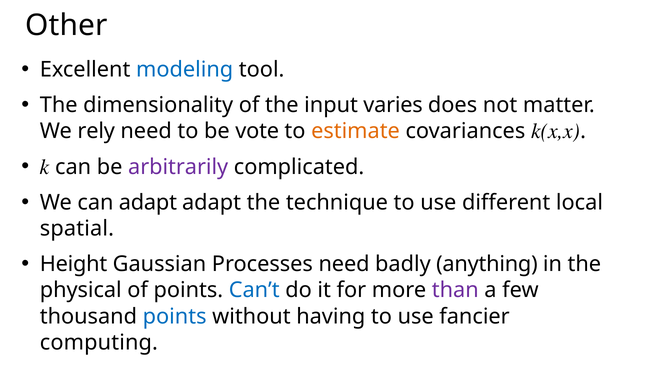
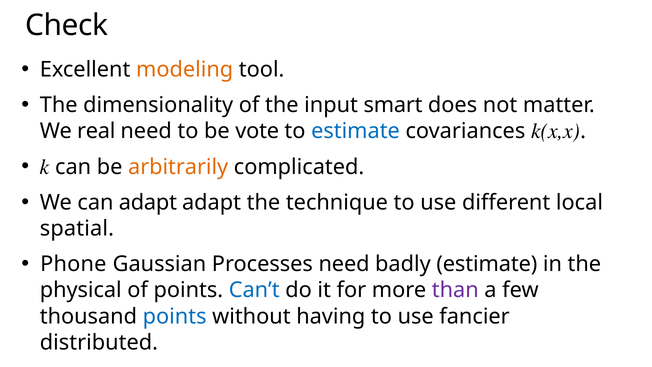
Other: Other -> Check
modeling colour: blue -> orange
varies: varies -> smart
rely: rely -> real
estimate at (355, 131) colour: orange -> blue
arbitrarily colour: purple -> orange
Height: Height -> Phone
badly anything: anything -> estimate
computing: computing -> distributed
